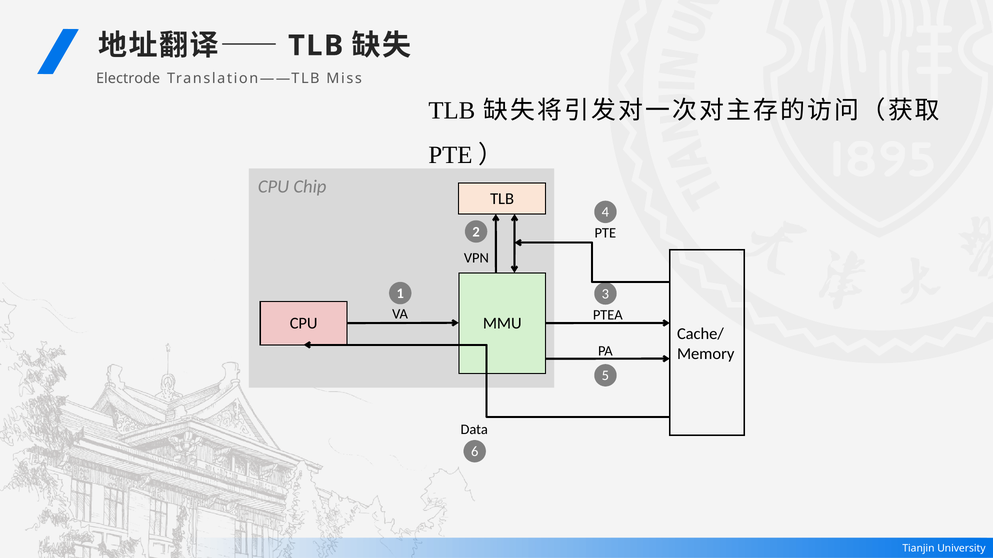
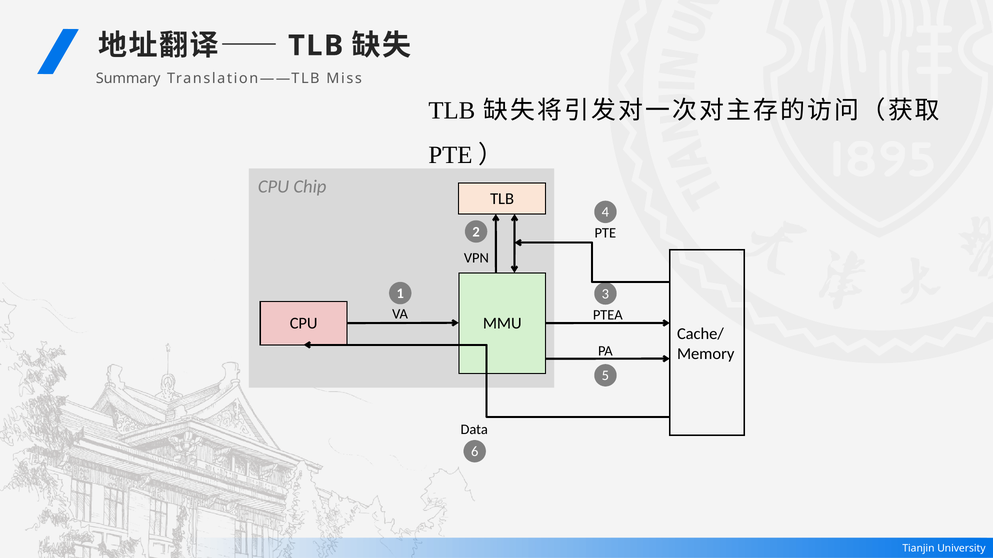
Electrode: Electrode -> Summary
